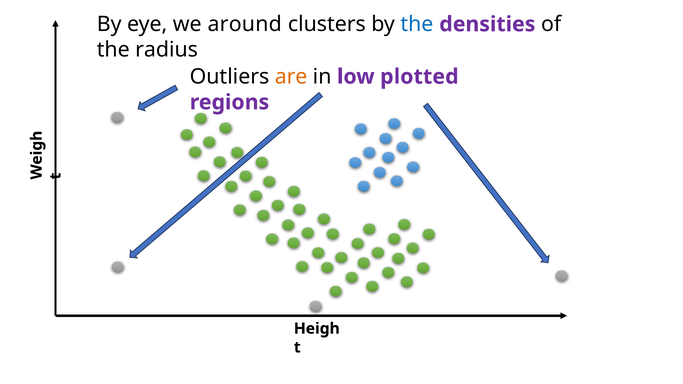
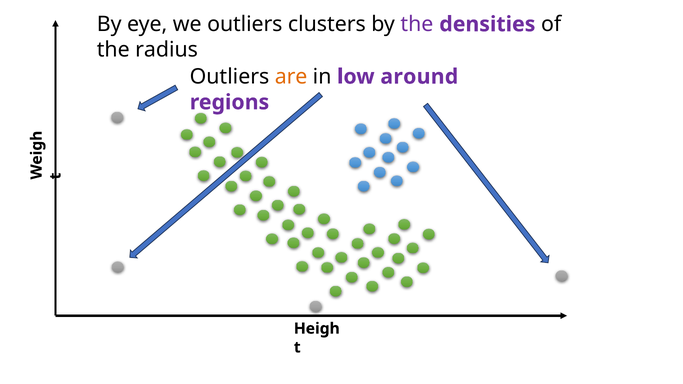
we around: around -> outliers
the at (417, 24) colour: blue -> purple
plotted: plotted -> around
